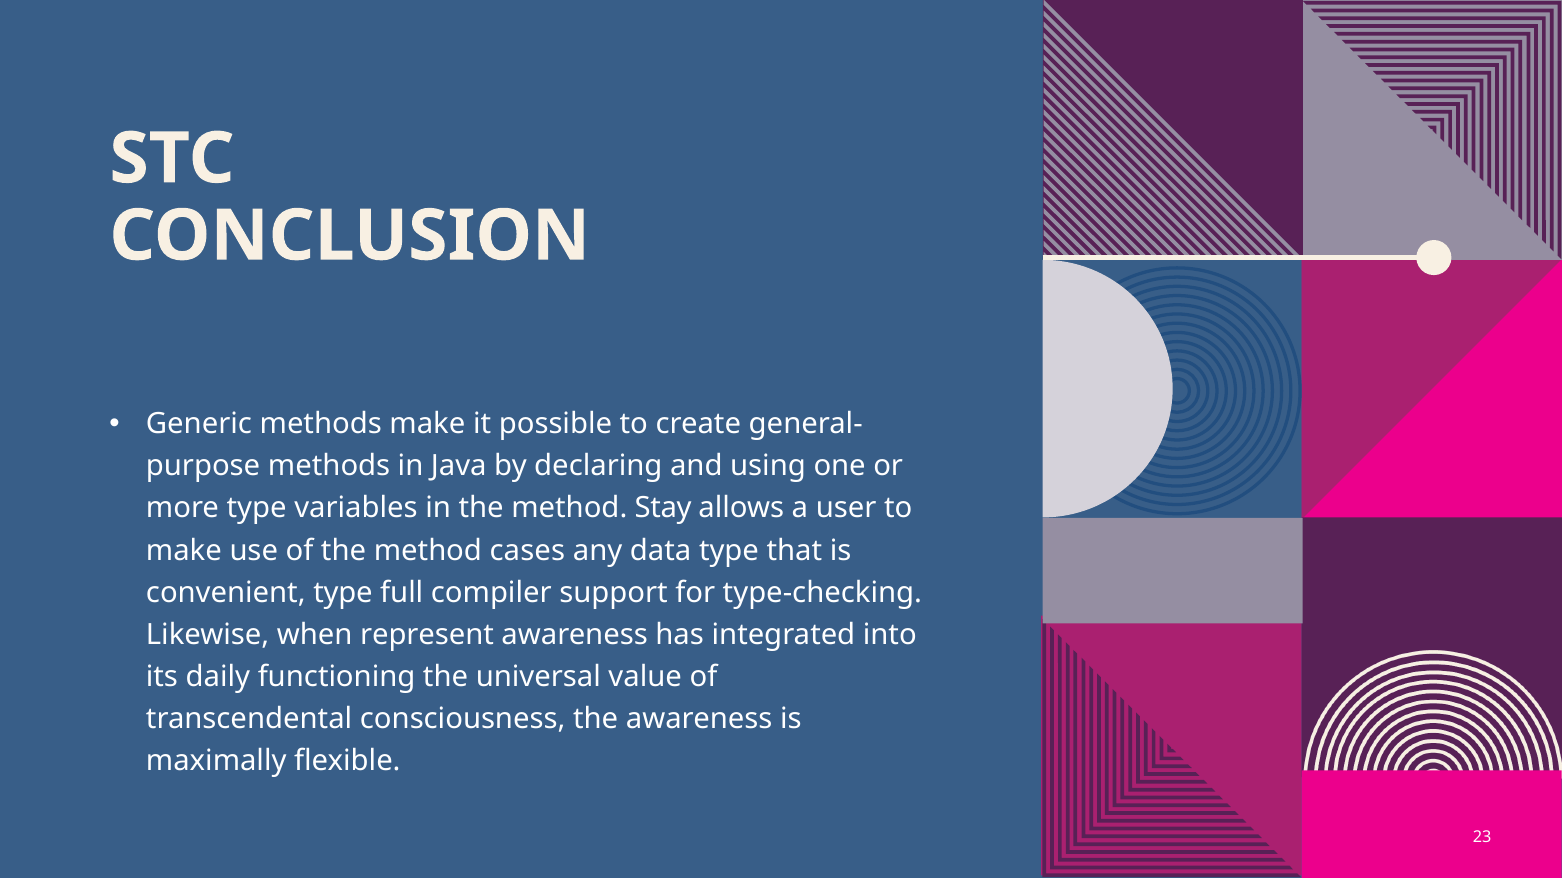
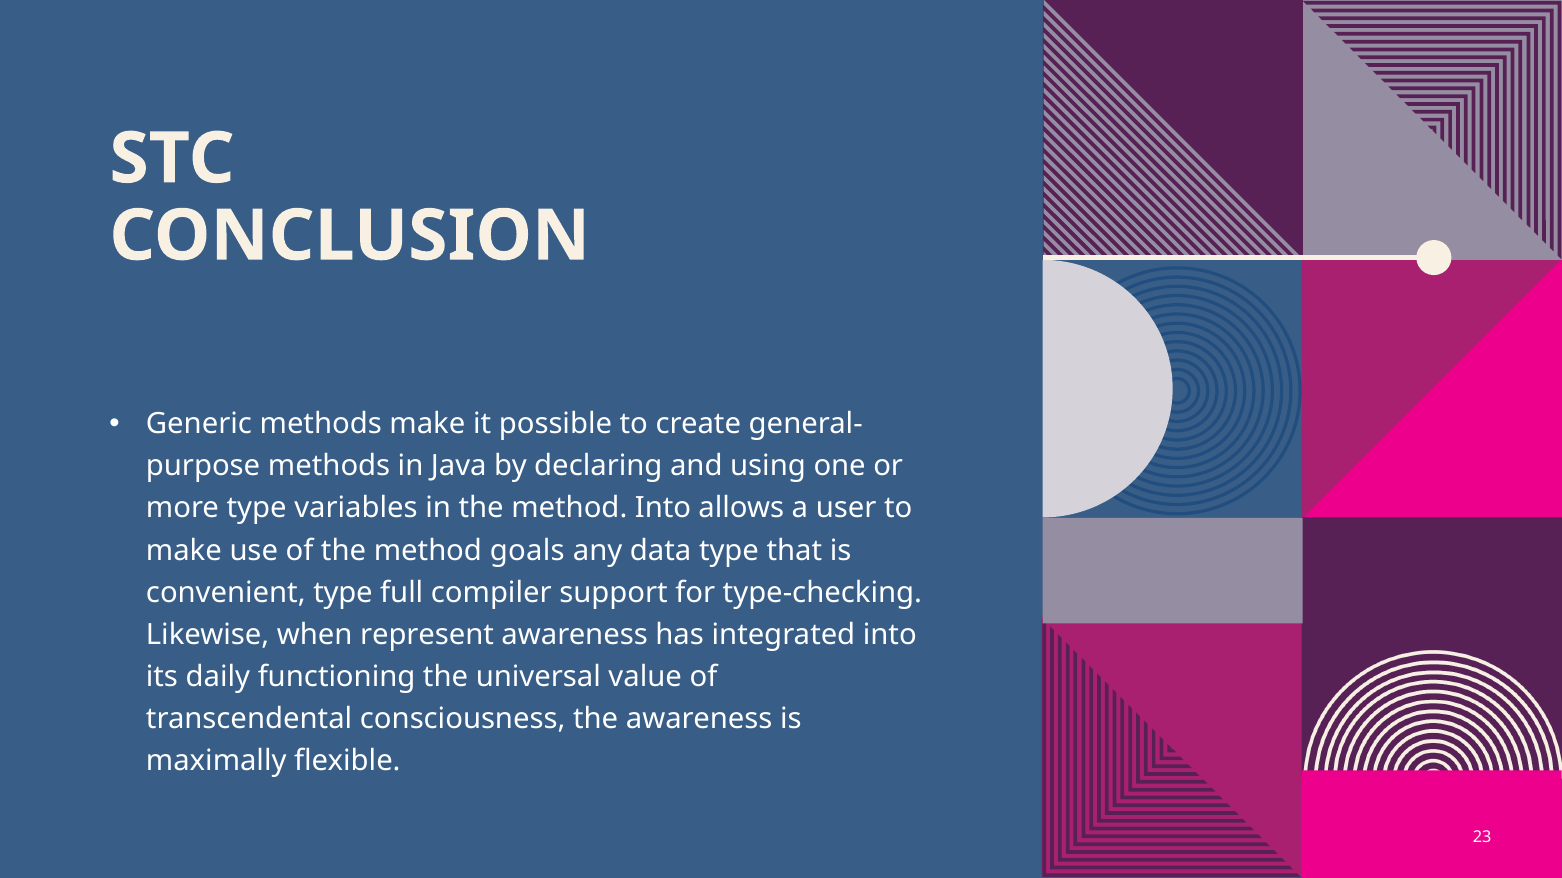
method Stay: Stay -> Into
cases: cases -> goals
